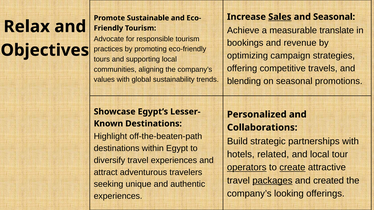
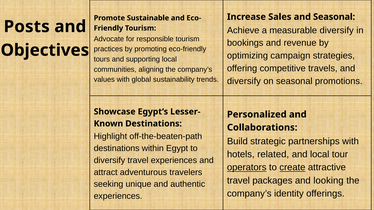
Sales underline: present -> none
Relax: Relax -> Posts
measurable translate: translate -> diversify
blending at (244, 81): blending -> diversify
packages underline: present -> none
created: created -> looking
looking: looking -> identity
